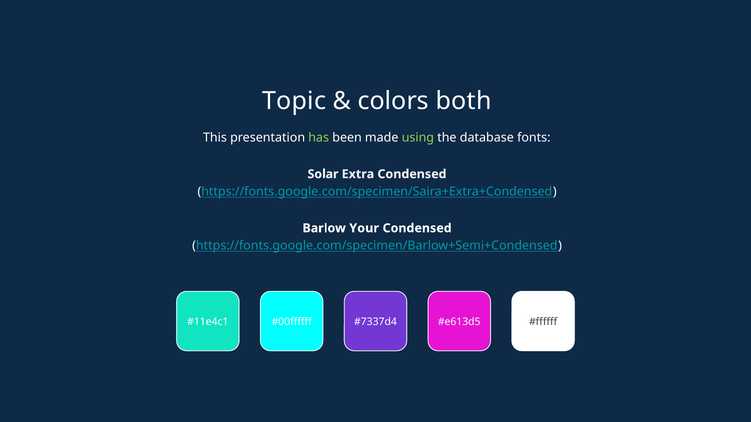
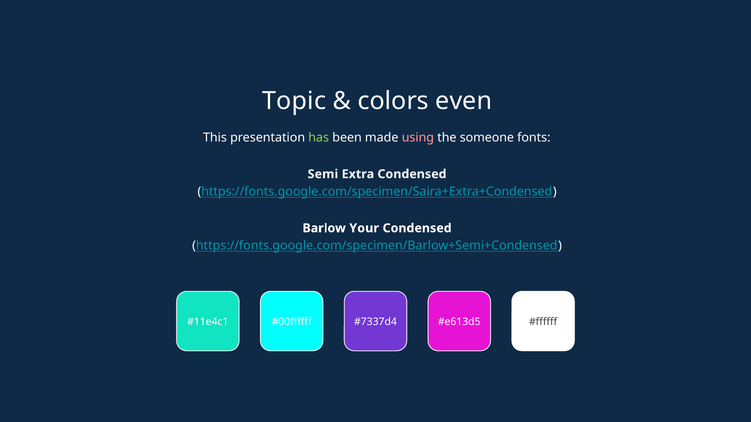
both: both -> even
using colour: light green -> pink
database: database -> someone
Solar: Solar -> Semi
